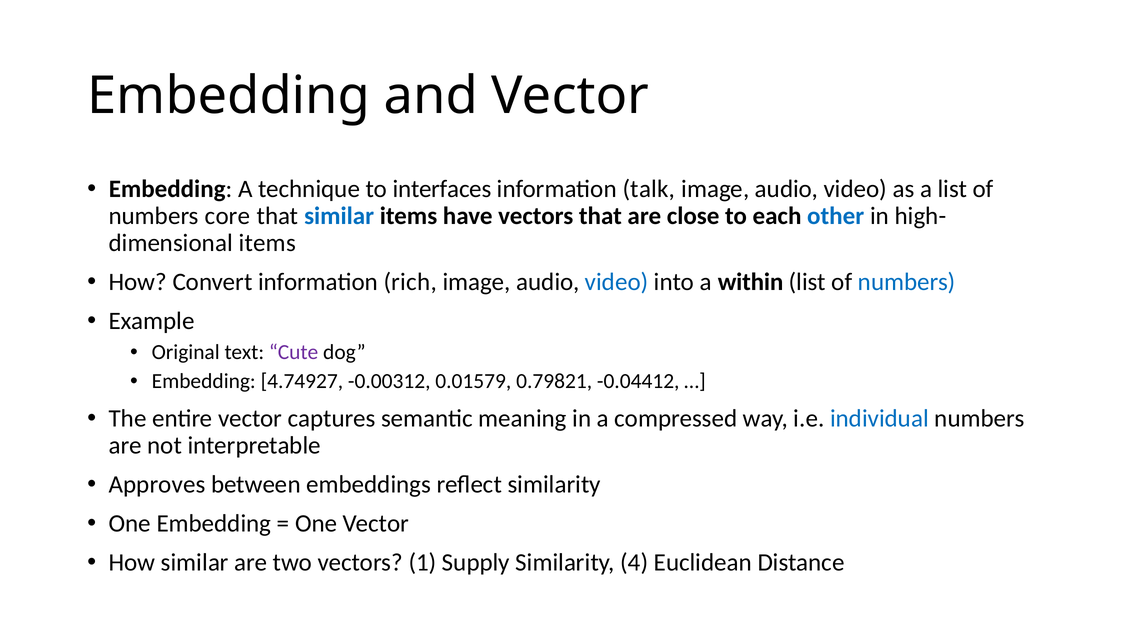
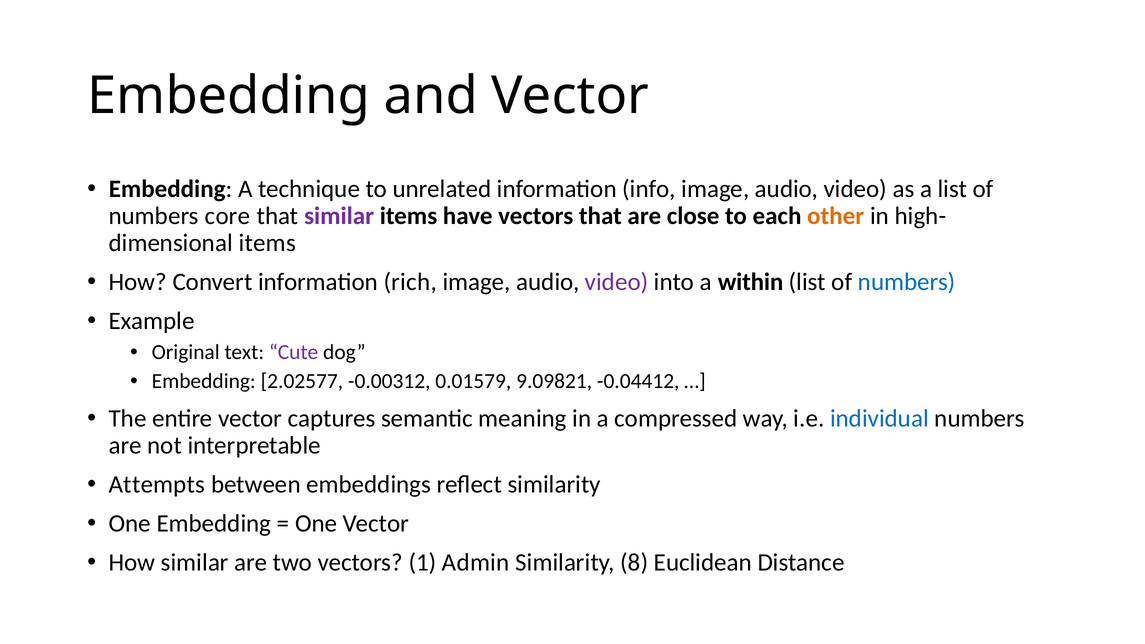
interfaces: interfaces -> unrelated
talk: talk -> info
similar at (339, 216) colour: blue -> purple
other colour: blue -> orange
video at (617, 282) colour: blue -> purple
4.74927: 4.74927 -> 2.02577
0.79821: 0.79821 -> 9.09821
Approves: Approves -> Attempts
Supply: Supply -> Admin
4: 4 -> 8
